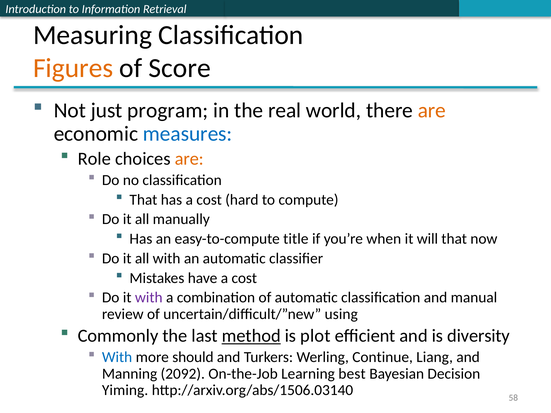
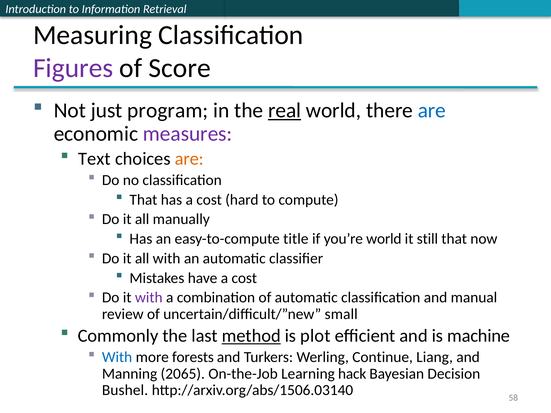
Figures colour: orange -> purple
real underline: none -> present
are at (432, 111) colour: orange -> blue
measures colour: blue -> purple
Role: Role -> Text
you’re when: when -> world
will: will -> still
using: using -> small
diversity: diversity -> machine
should: should -> forests
2092: 2092 -> 2065
best: best -> hack
Yiming: Yiming -> Bushel
